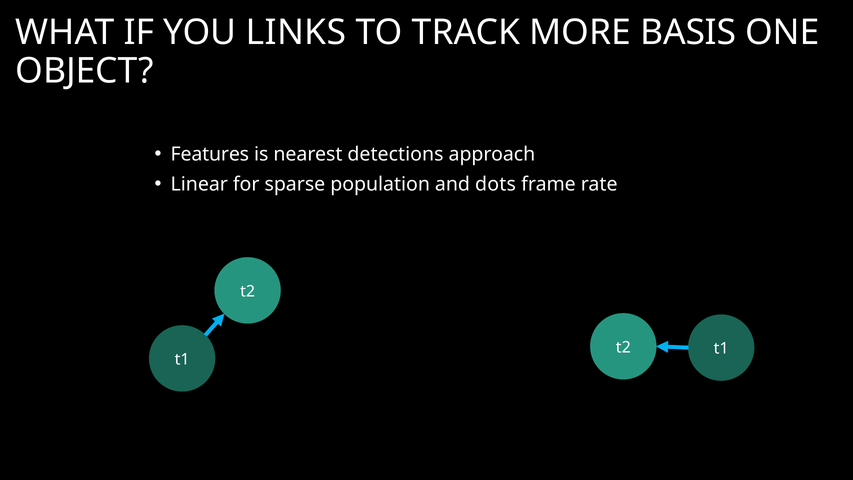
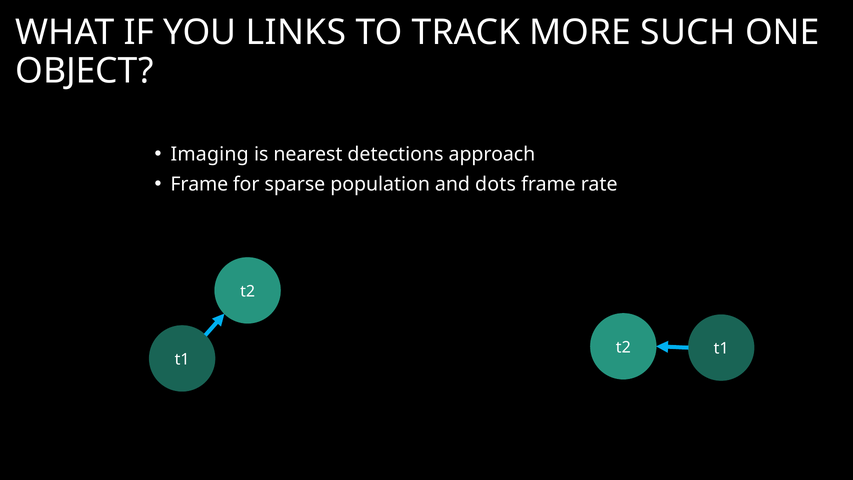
BASIS: BASIS -> SUCH
Features: Features -> Imaging
Linear at (199, 184): Linear -> Frame
